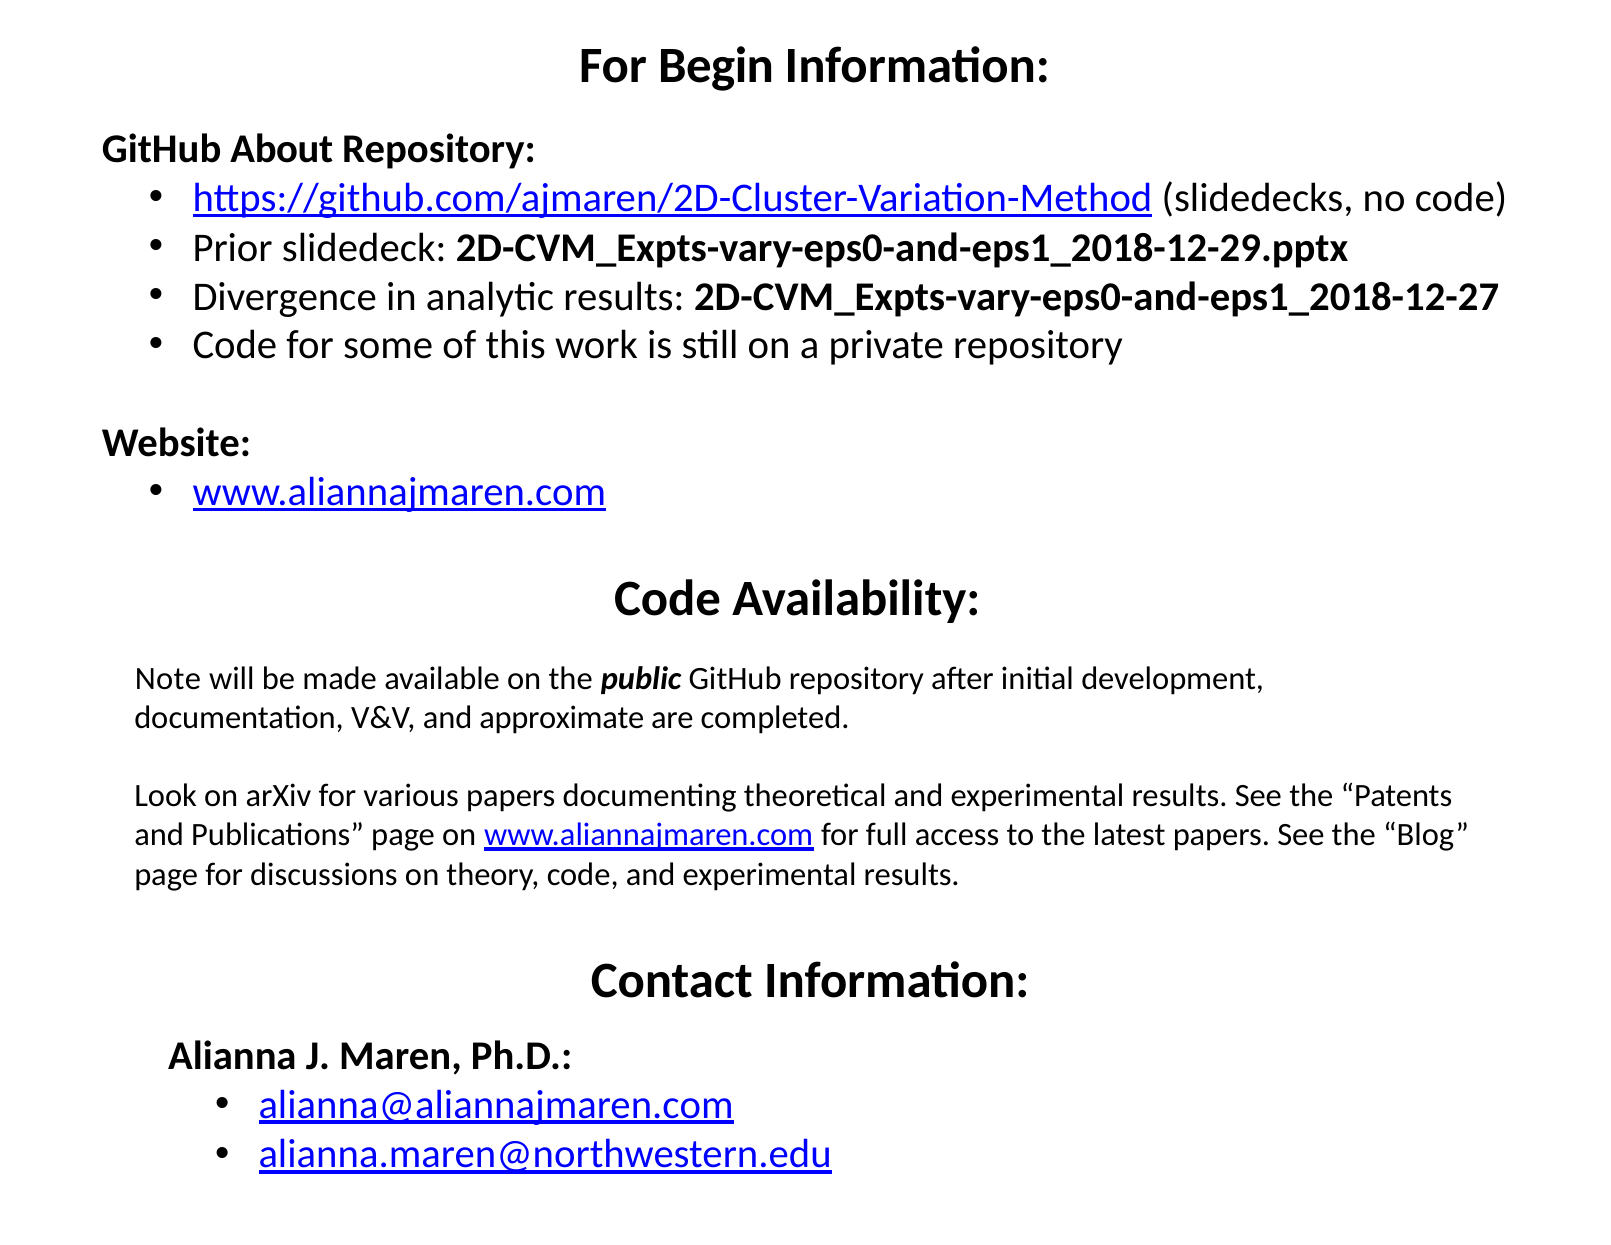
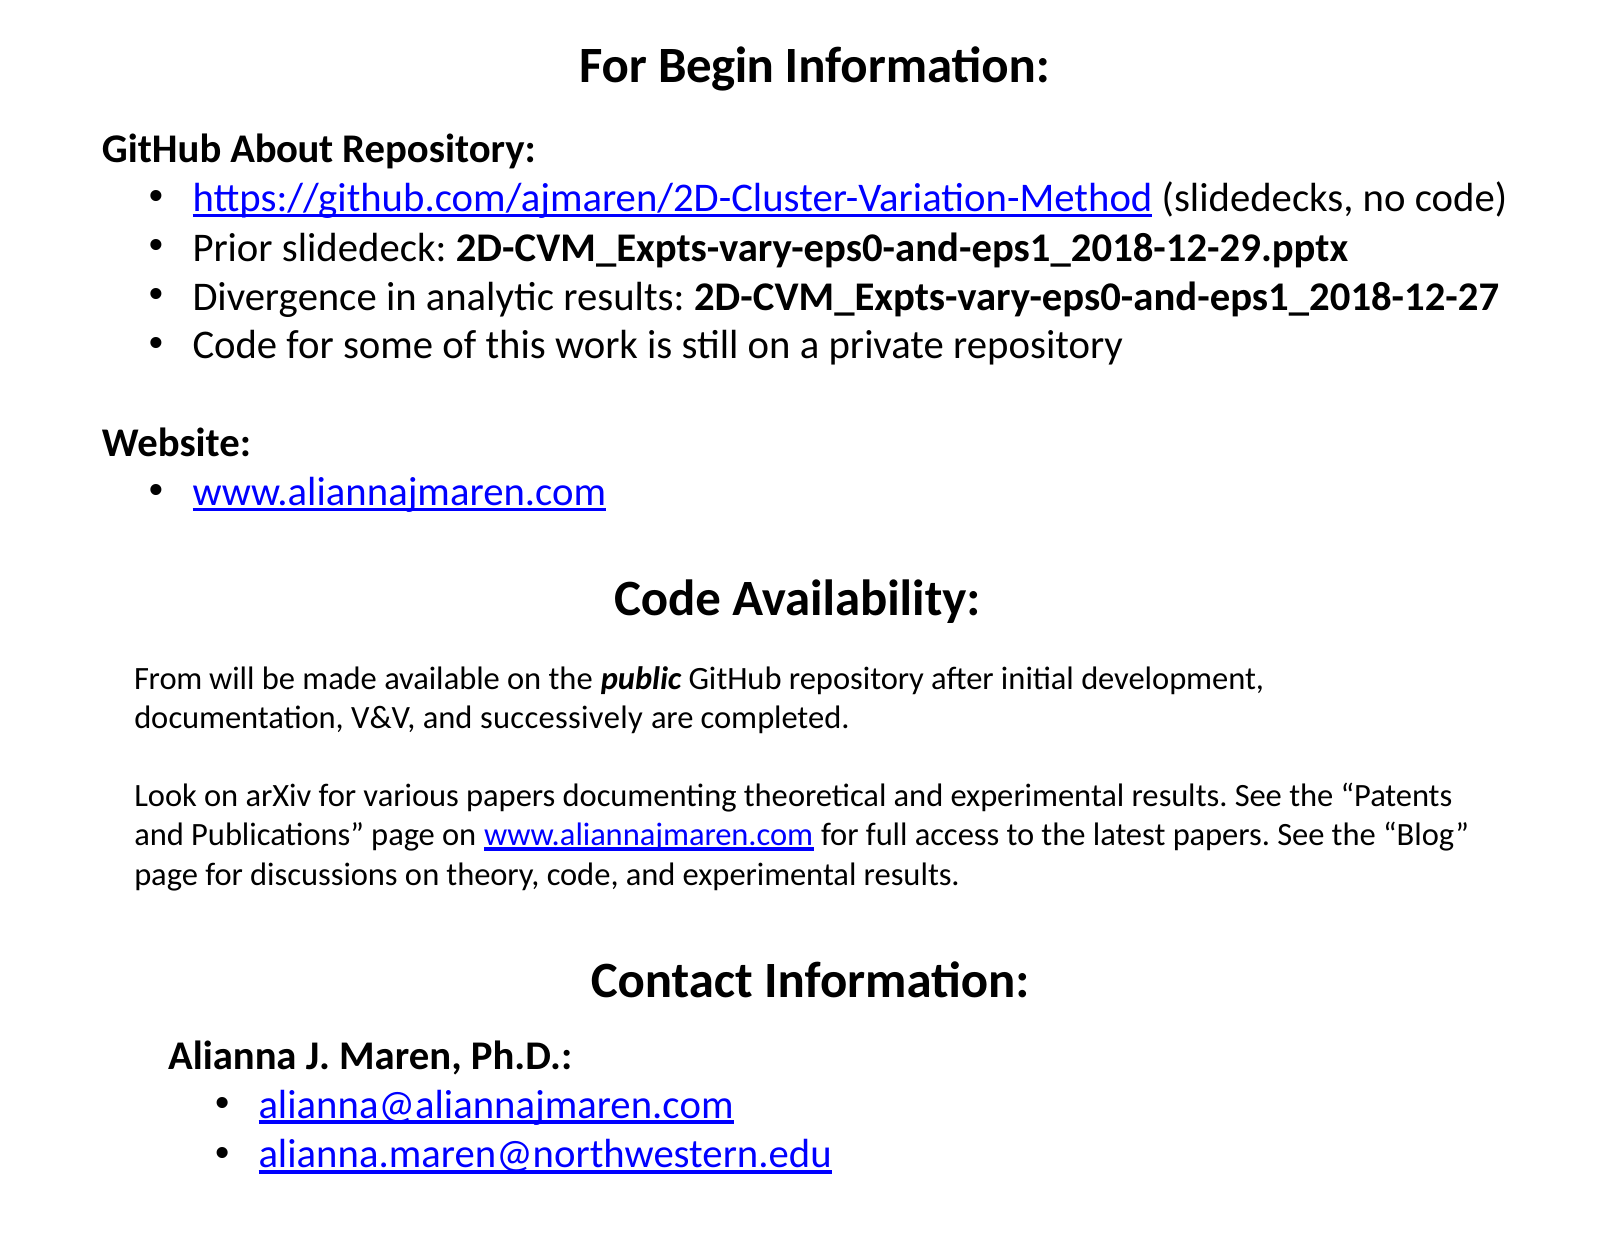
Note: Note -> From
approximate: approximate -> successively
